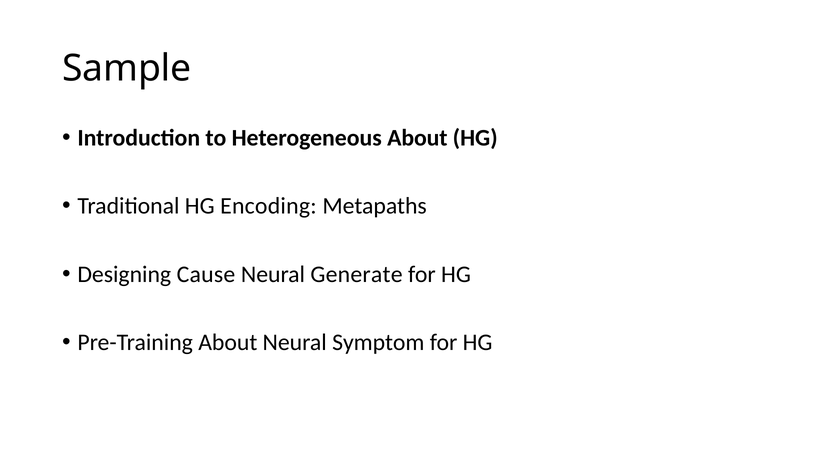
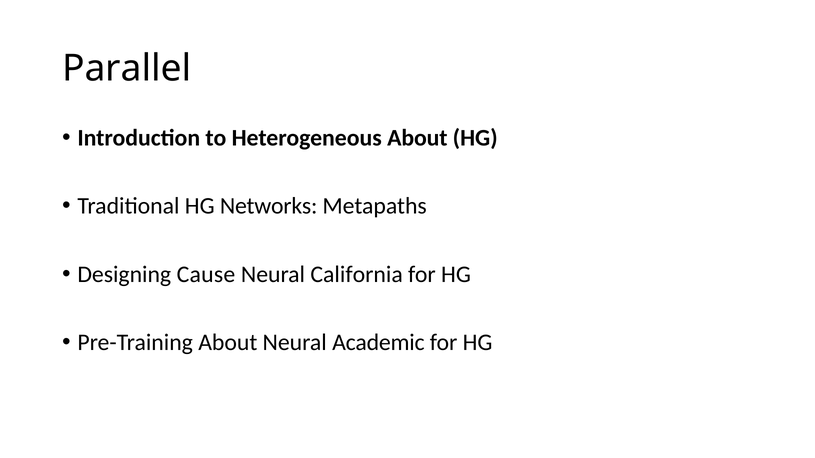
Sample: Sample -> Parallel
Encoding: Encoding -> Networks
Generate: Generate -> California
Symptom: Symptom -> Academic
